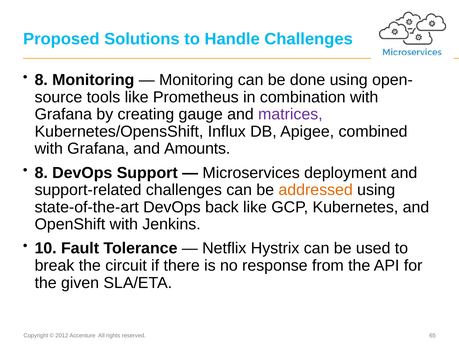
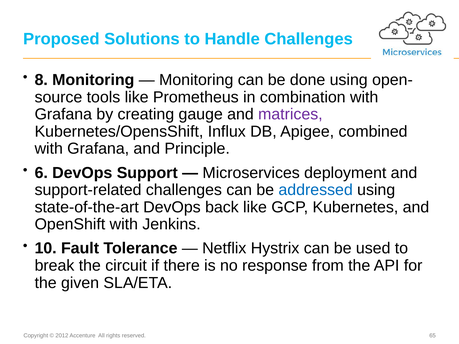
Amounts: Amounts -> Principle
8 at (41, 173): 8 -> 6
addressed colour: orange -> blue
